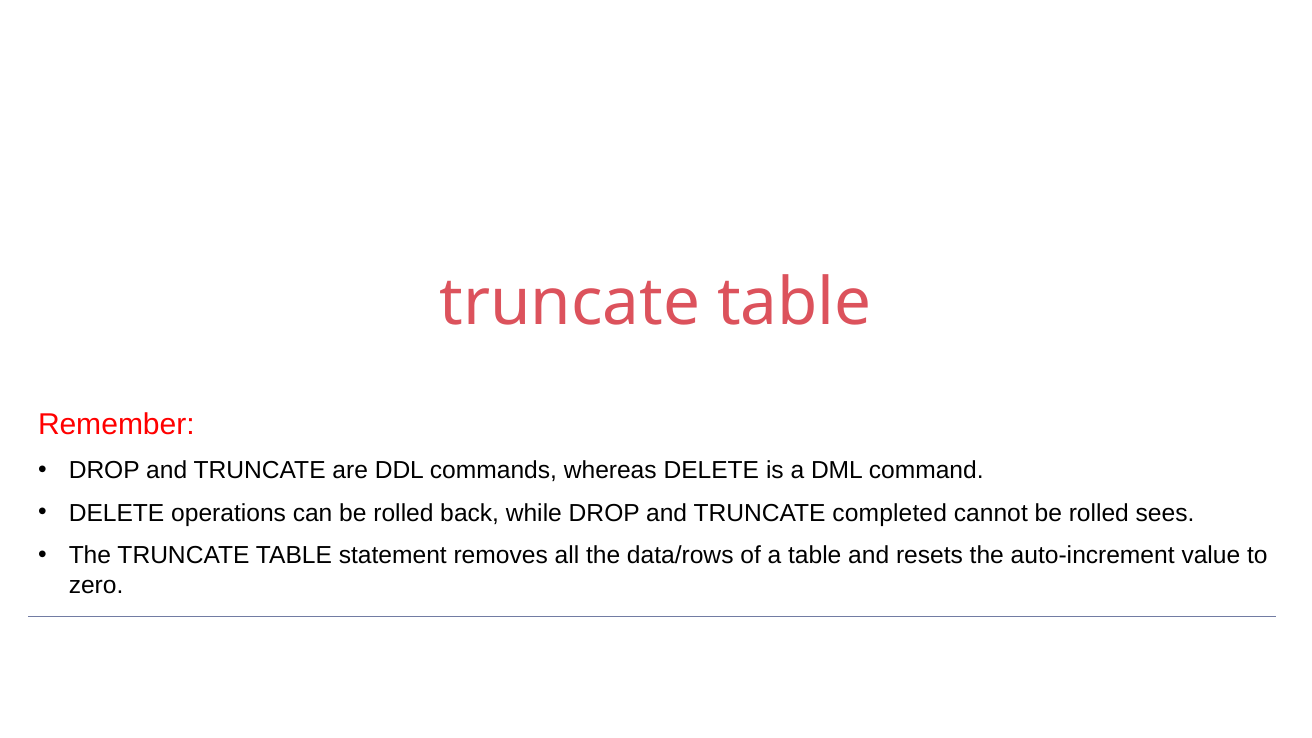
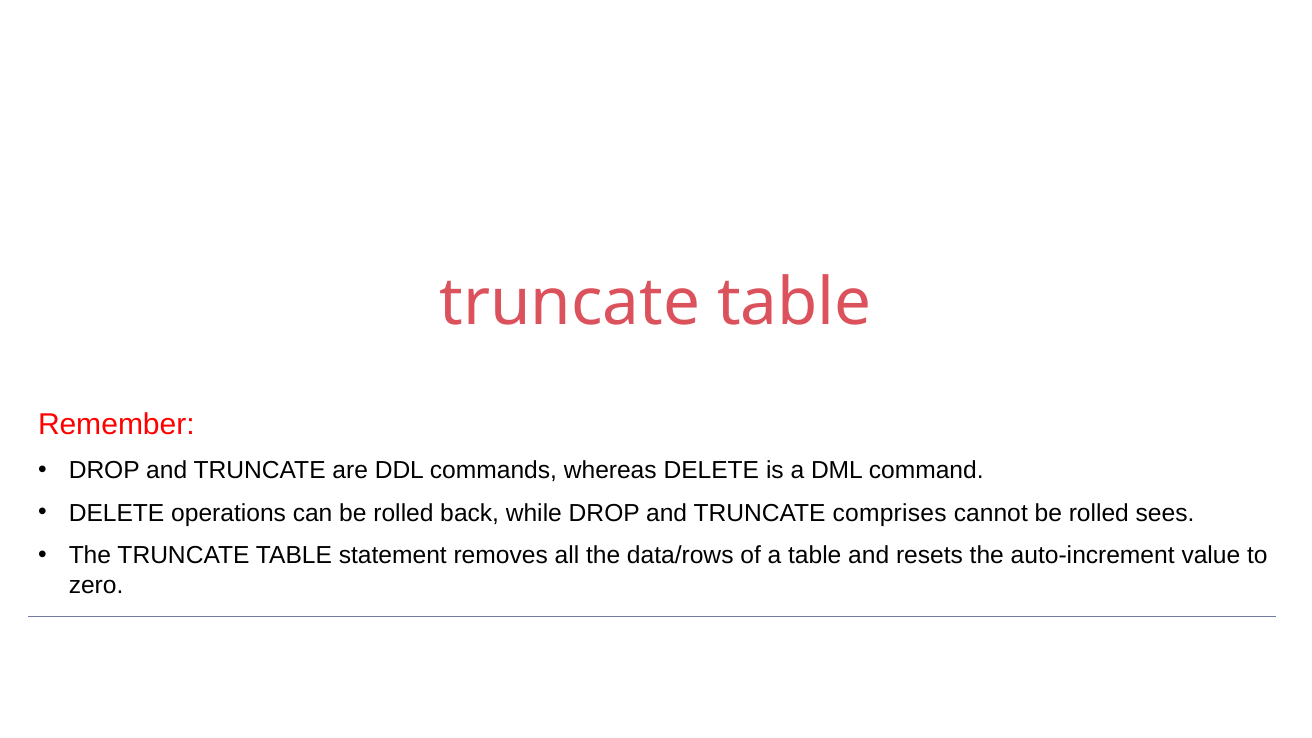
completed: completed -> comprises
